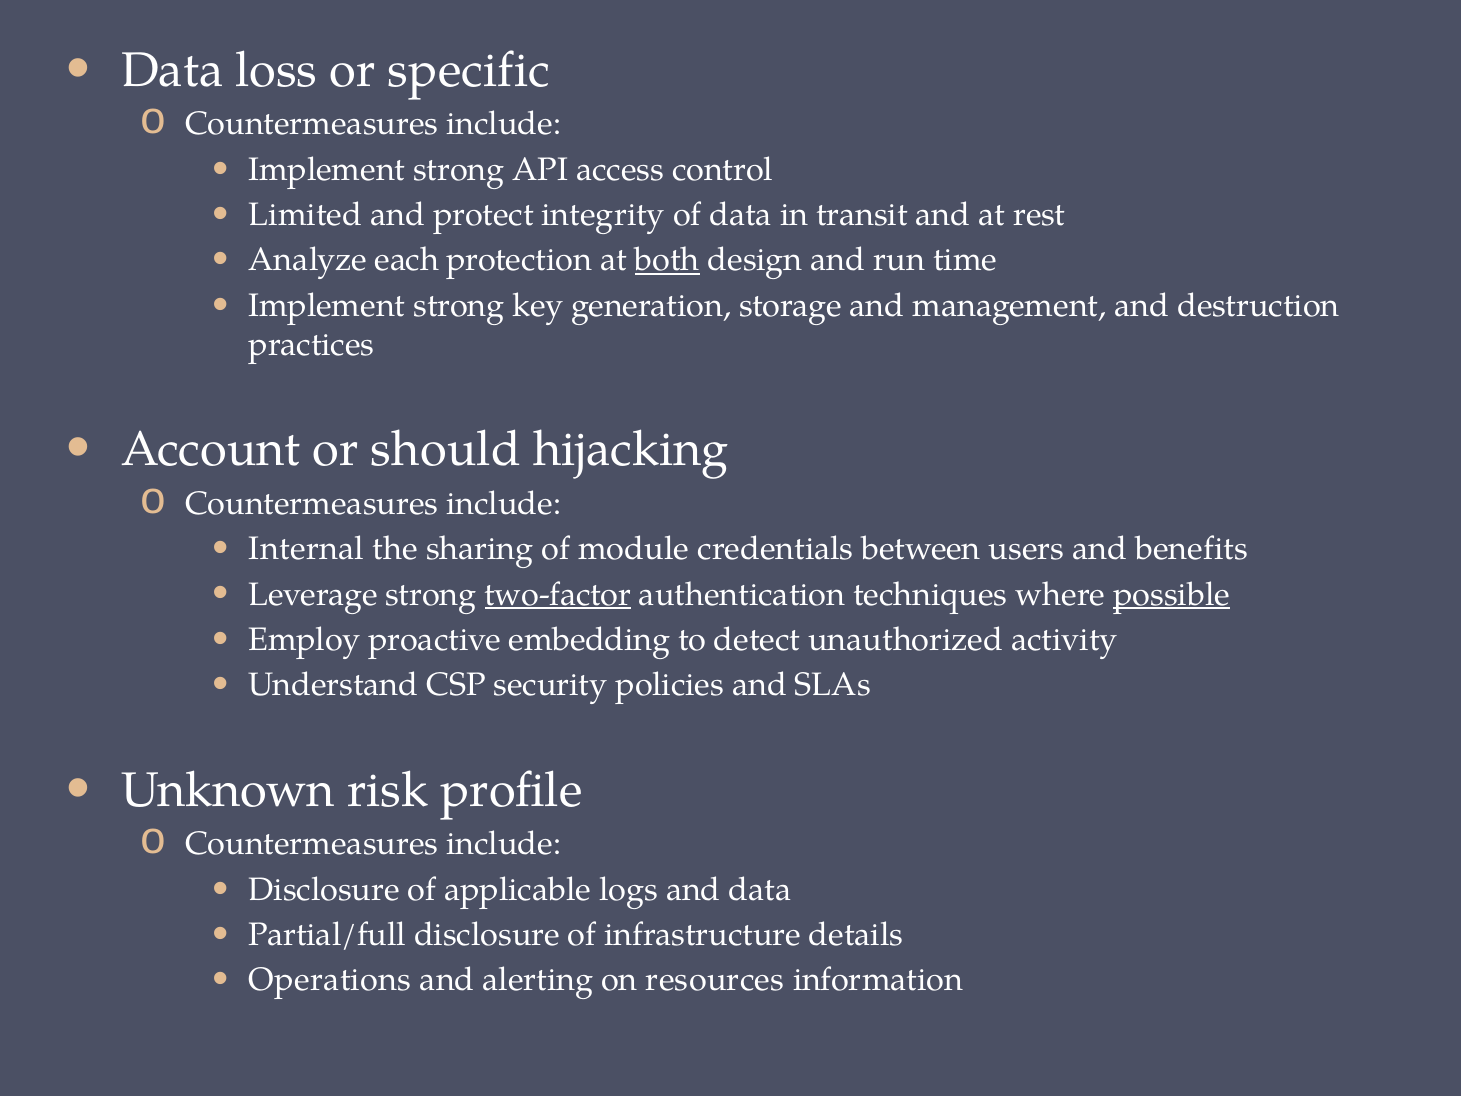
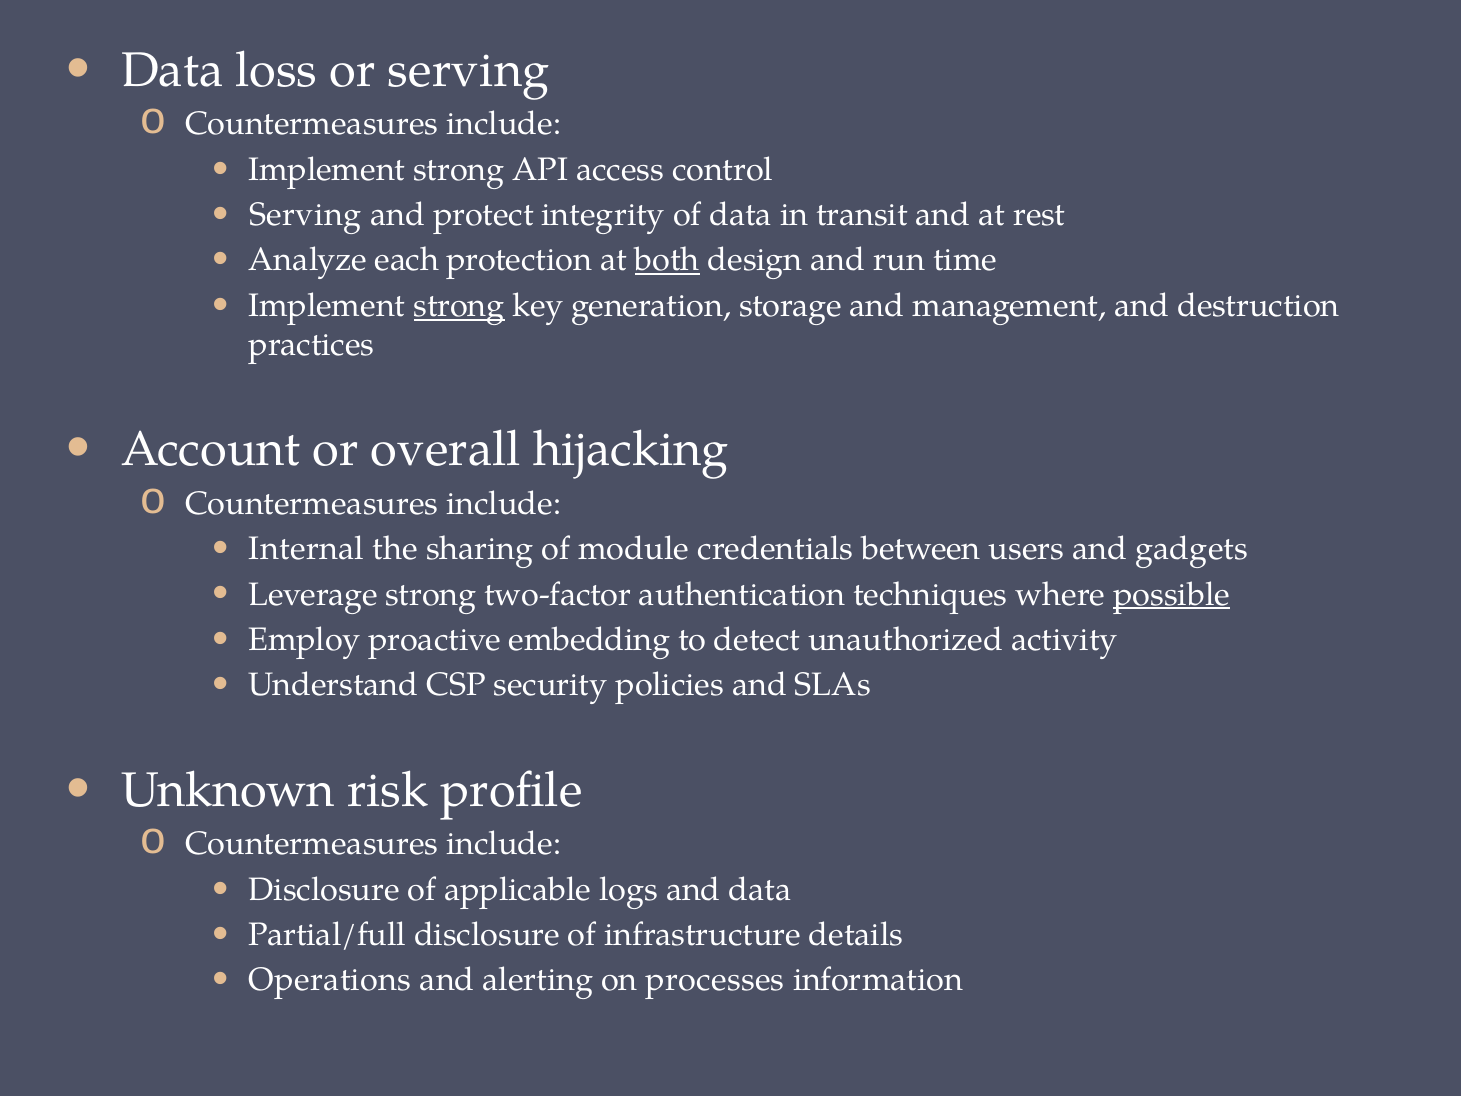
or specific: specific -> serving
Limited at (306, 215): Limited -> Serving
strong at (459, 306) underline: none -> present
should: should -> overall
benefits: benefits -> gadgets
two-factor underline: present -> none
resources: resources -> processes
